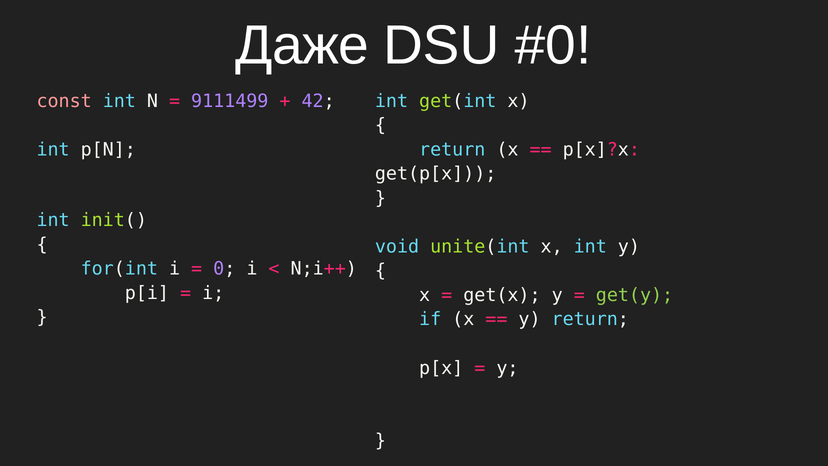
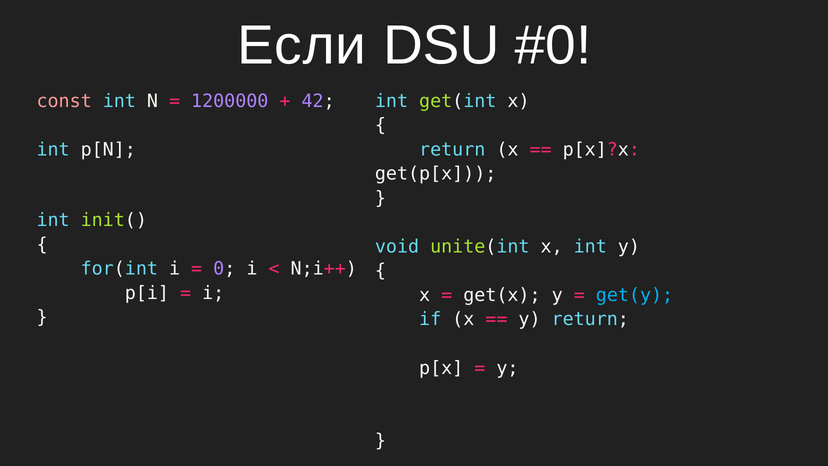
Даже: Даже -> Если
9111499: 9111499 -> 1200000
get(y colour: light green -> light blue
